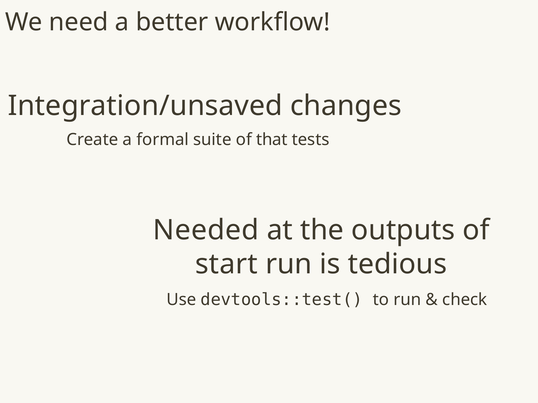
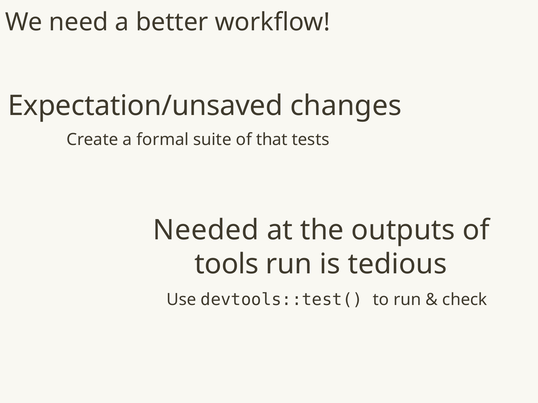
Integration/unsaved: Integration/unsaved -> Expectation/unsaved
start: start -> tools
